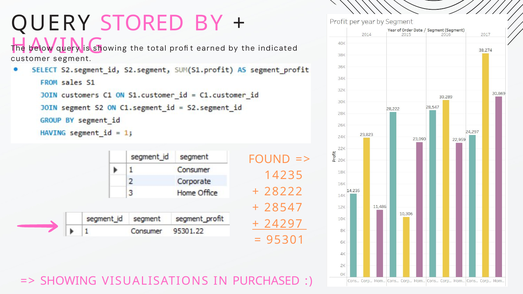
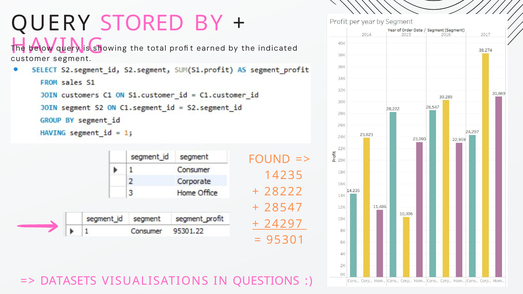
SHOWING at (68, 281): SHOWING -> DATASETS
PURCHASED: PURCHASED -> QUESTIONS
